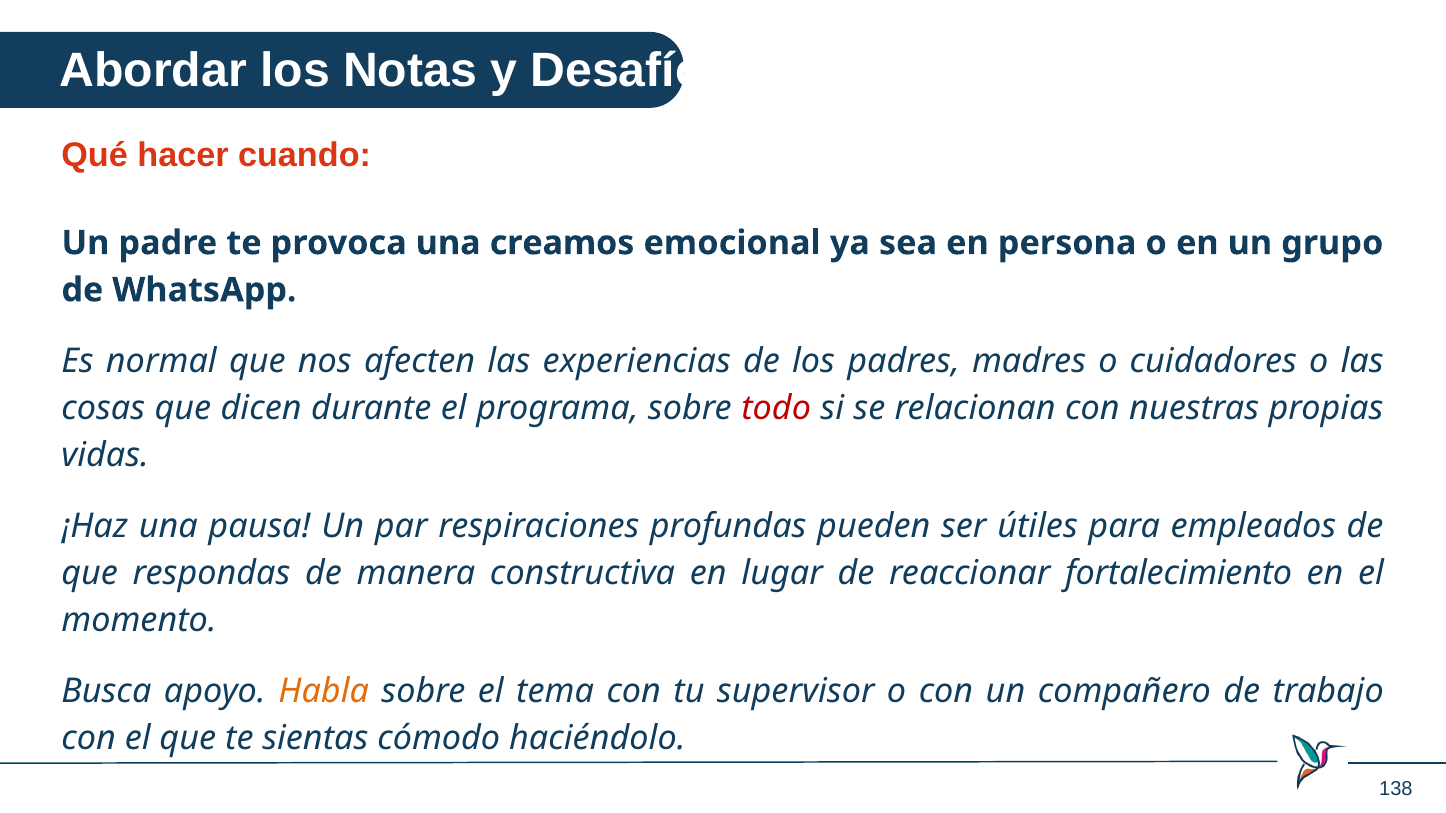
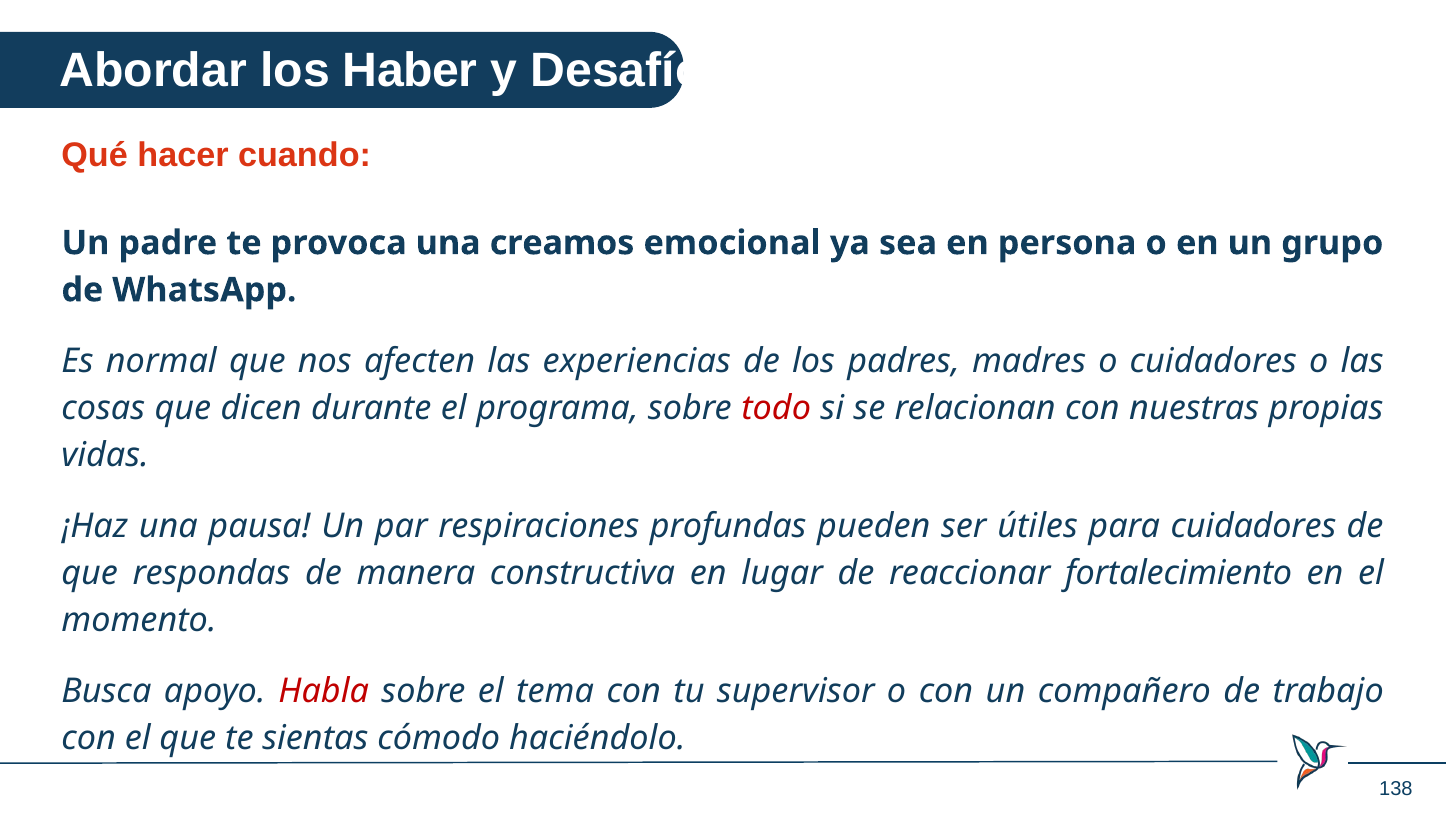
Notas: Notas -> Haber
para empleados: empleados -> cuidadores
Habla colour: orange -> red
